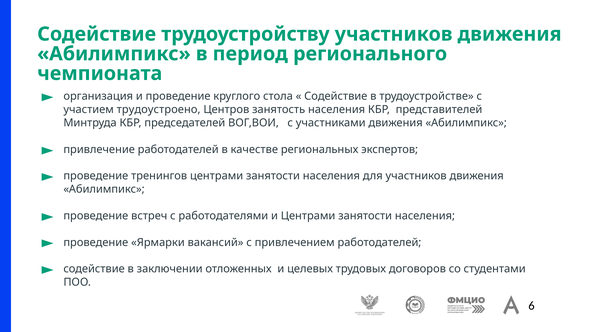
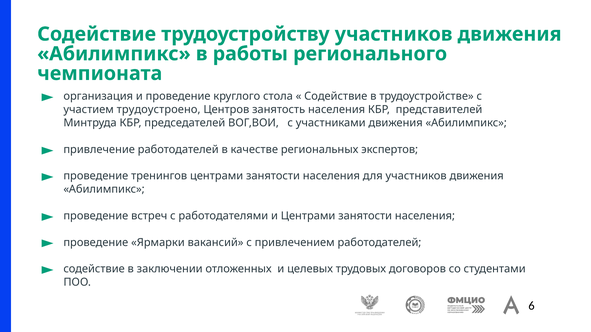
период: период -> работы
